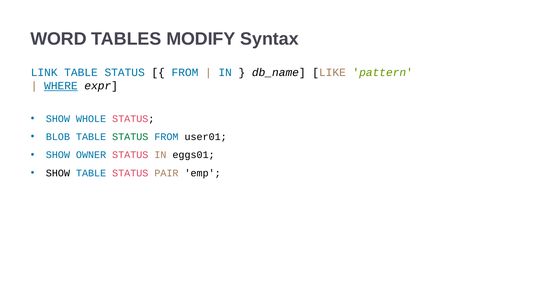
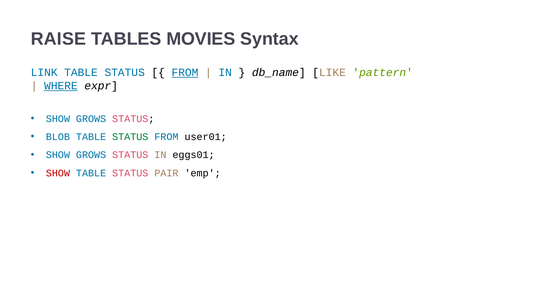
WORD: WORD -> RAISE
MODIFY: MODIFY -> MOVIES
FROM at (185, 72) underline: none -> present
WHOLE at (91, 119): WHOLE -> GROWS
OWNER at (91, 155): OWNER -> GROWS
SHOW at (58, 173) colour: black -> red
